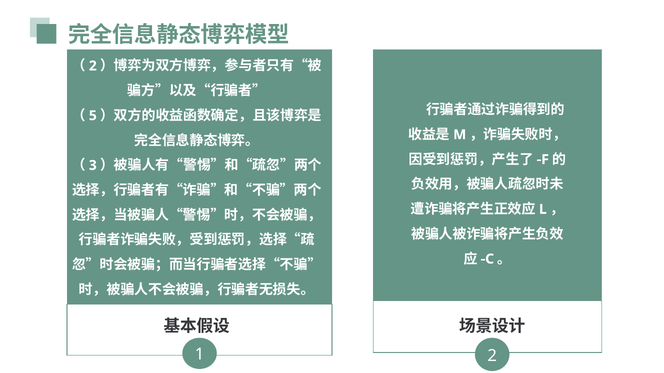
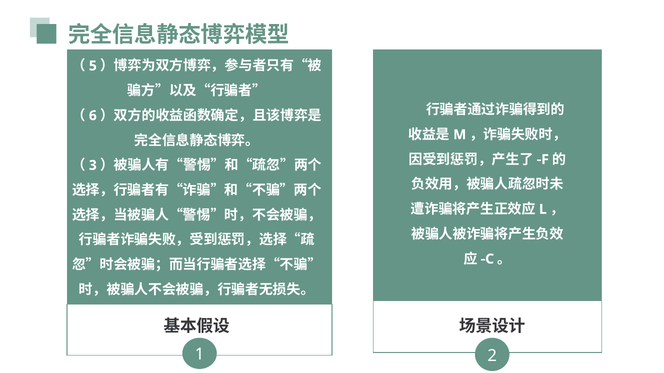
2 at (93, 66): 2 -> 5
5: 5 -> 6
